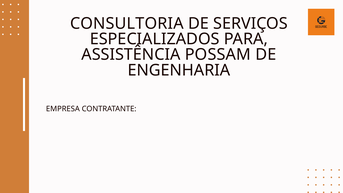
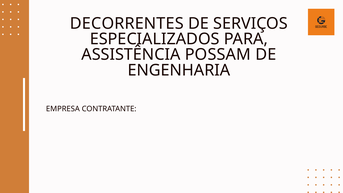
CONSULTORIA: CONSULTORIA -> DECORRENTES
